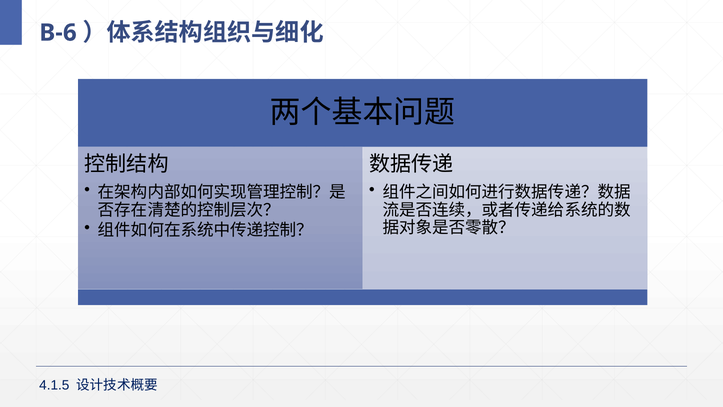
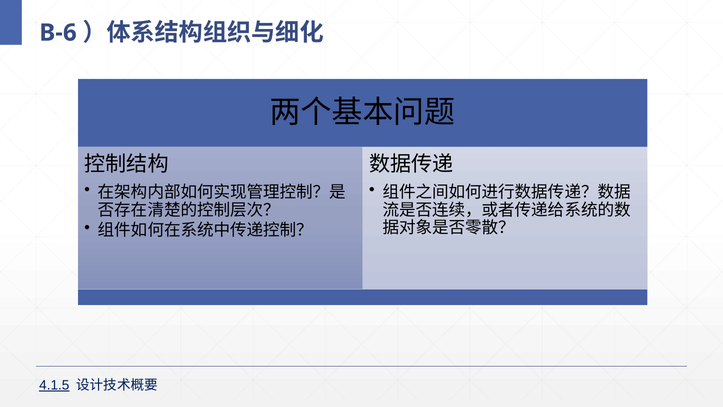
4.1.5 underline: none -> present
